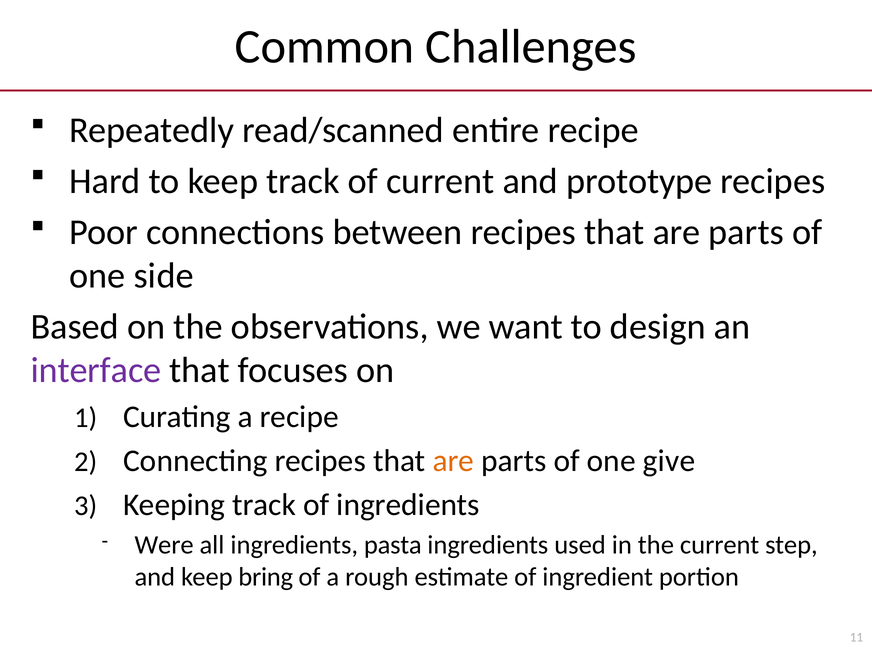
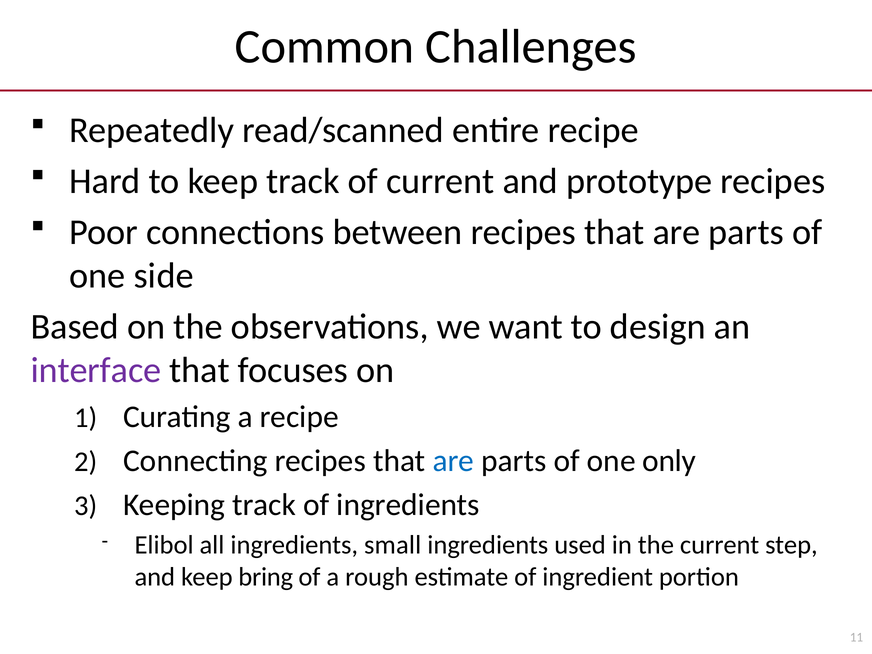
are at (453, 461) colour: orange -> blue
give: give -> only
Were: Were -> Elibol
pasta: pasta -> small
